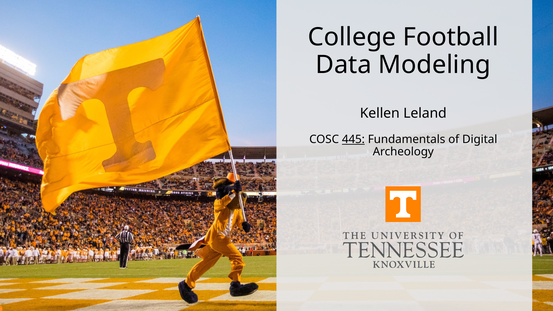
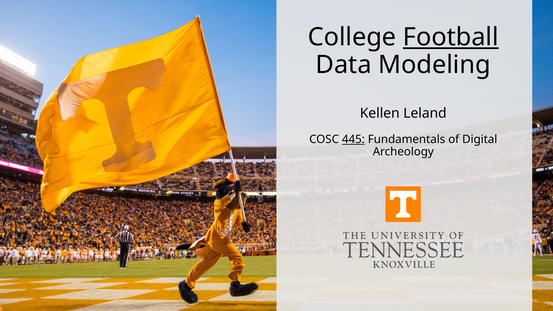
Football underline: none -> present
